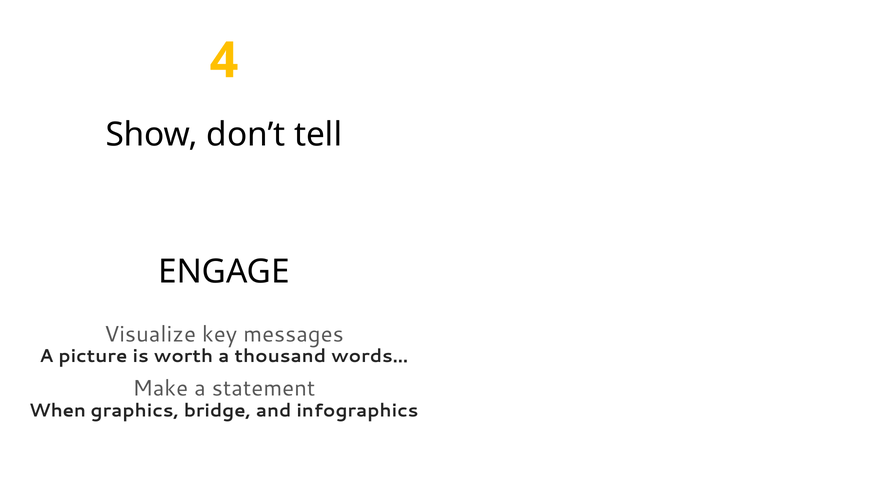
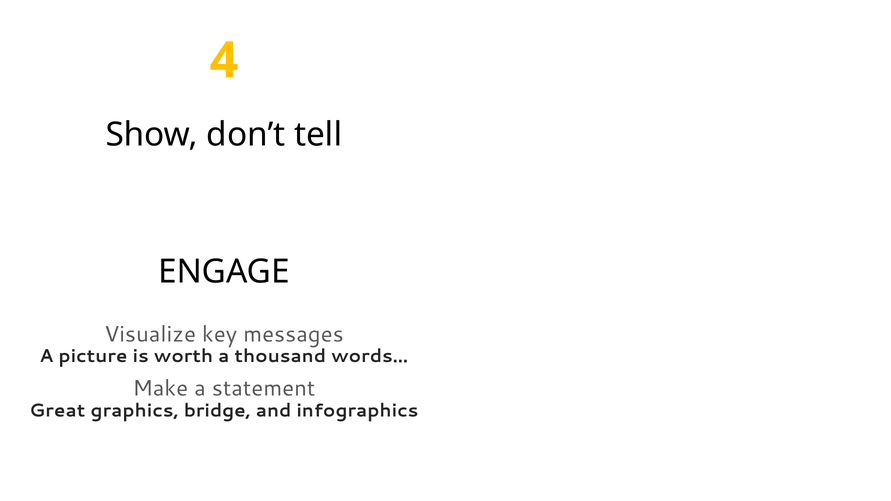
When: When -> Great
